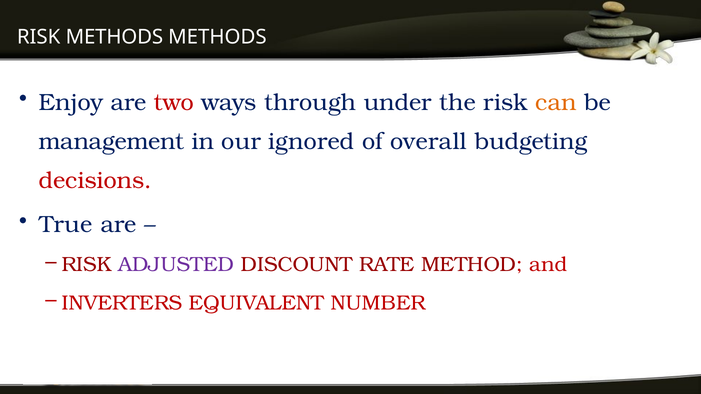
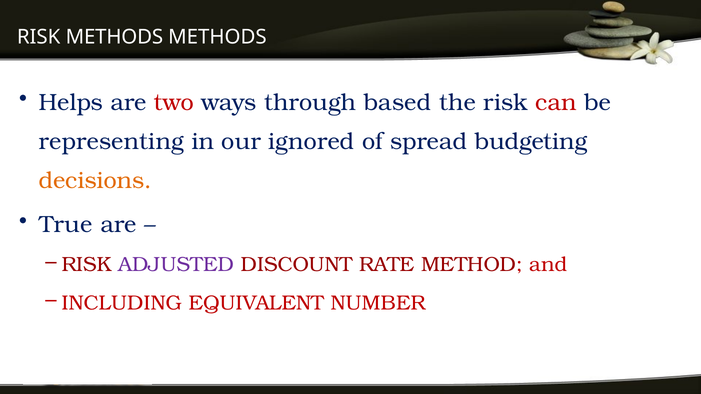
Enjoy: Enjoy -> Helps
under: under -> based
can colour: orange -> red
management: management -> representing
overall: overall -> spread
decisions colour: red -> orange
INVERTERS: INVERTERS -> INCLUDING
